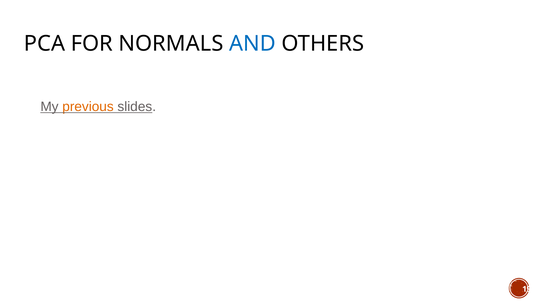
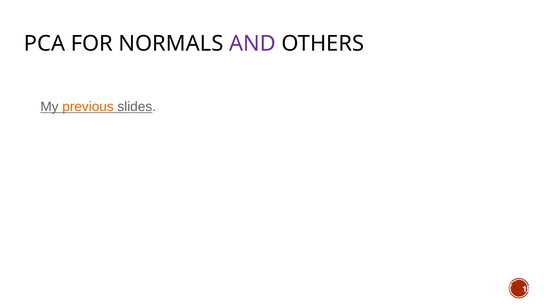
AND colour: blue -> purple
